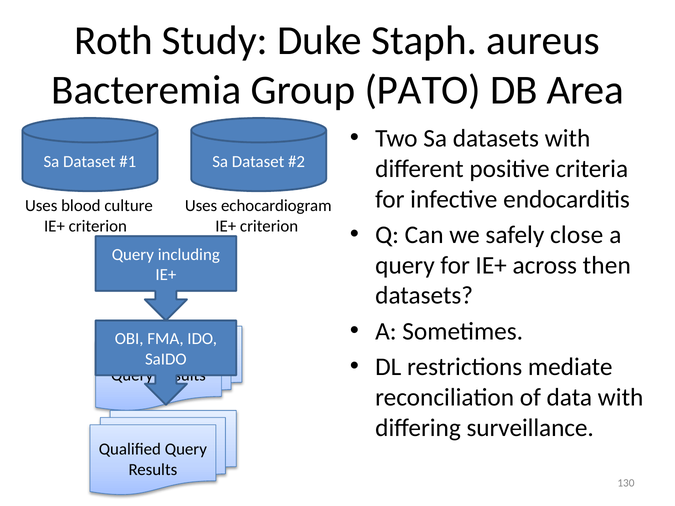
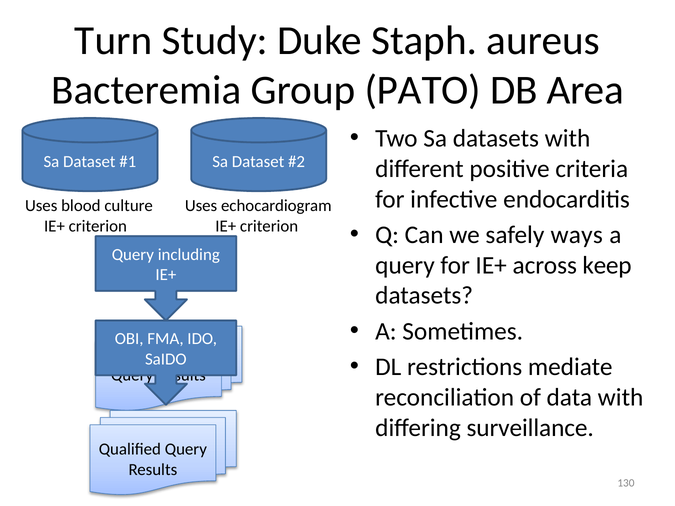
Roth: Roth -> Turn
close: close -> ways
then: then -> keep
